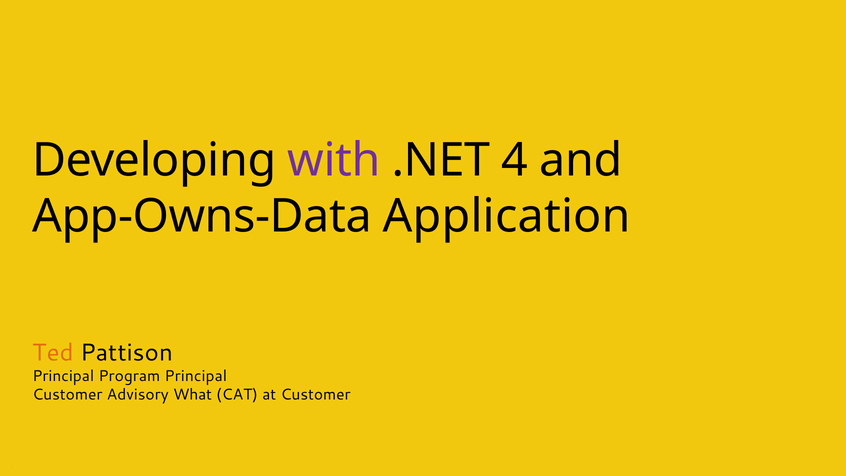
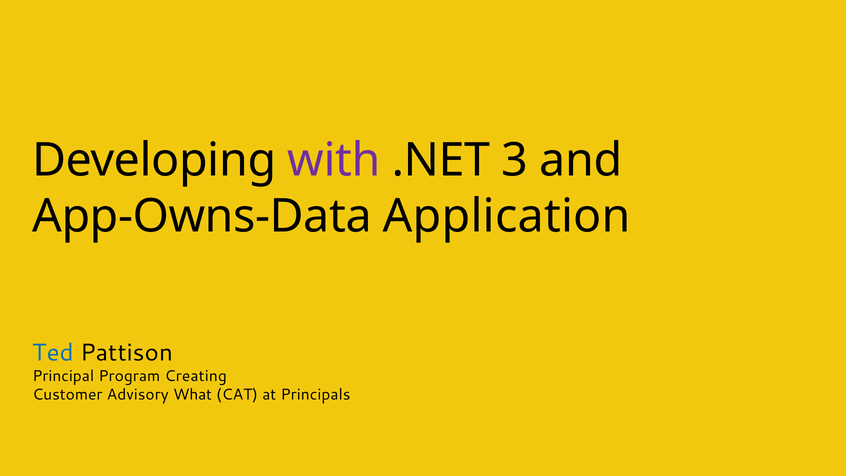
4: 4 -> 3
Ted colour: orange -> blue
Program Principal: Principal -> Creating
at Customer: Customer -> Principals
